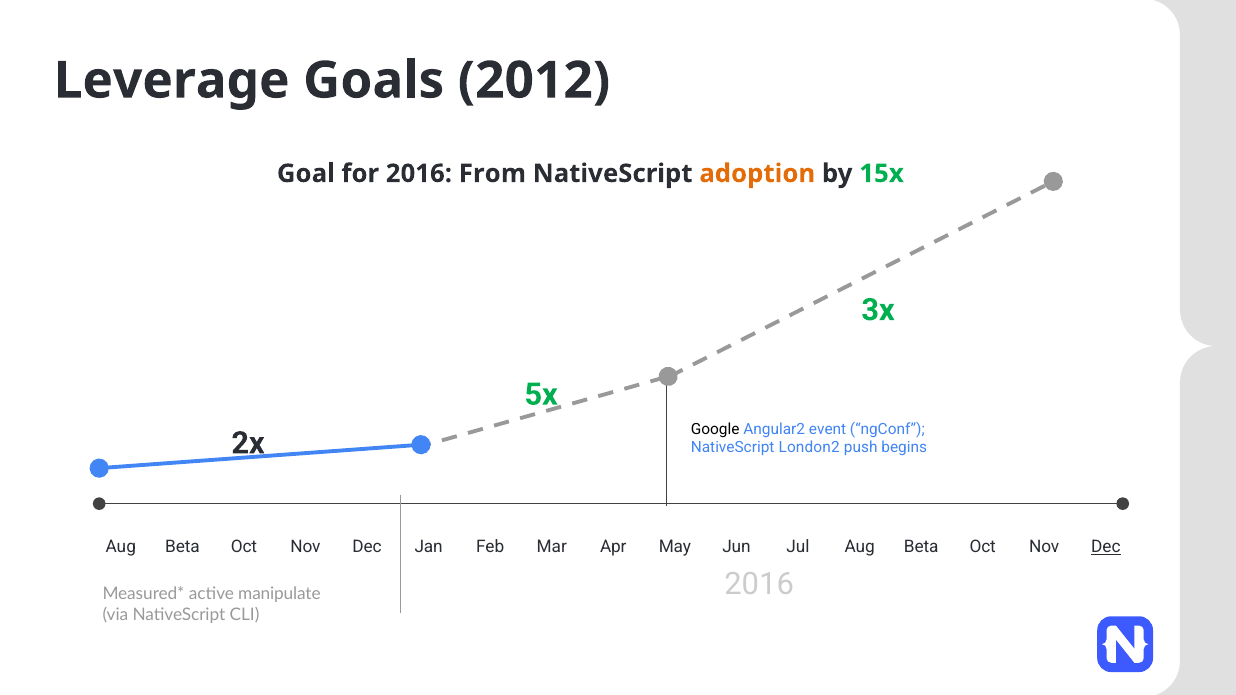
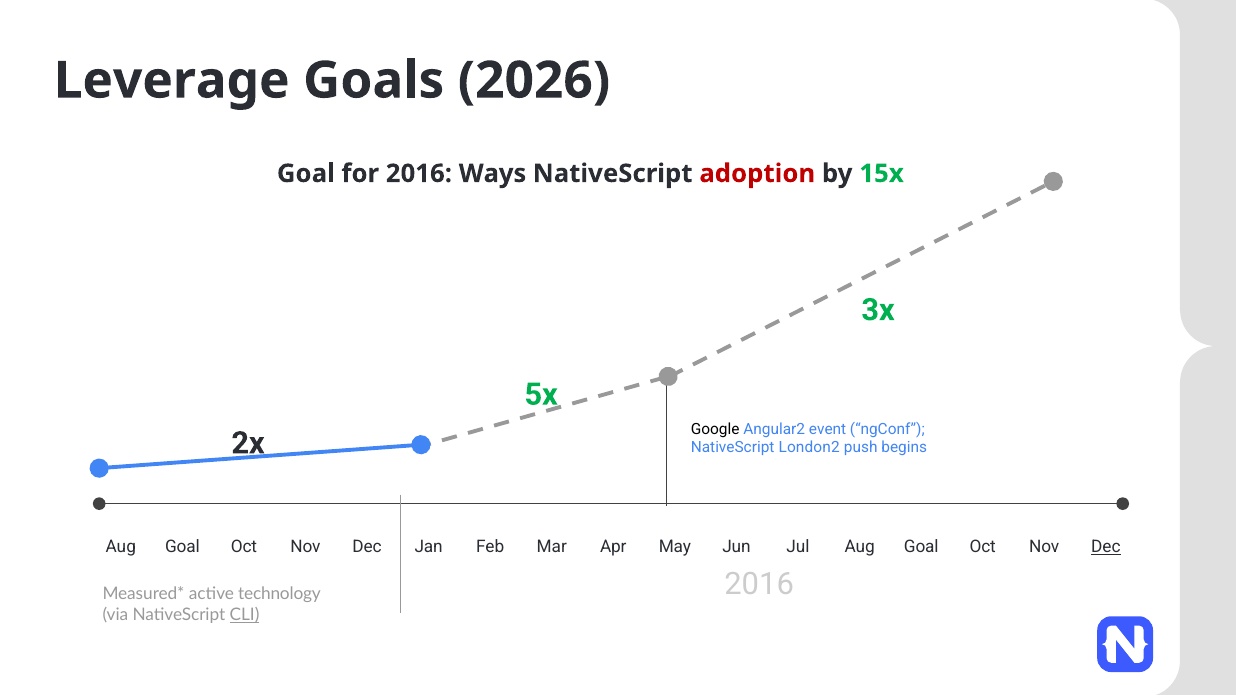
2012: 2012 -> 2026
From: From -> Ways
adoption colour: orange -> red
Beta at (182, 547): Beta -> Goal
Jul Aug Beta: Beta -> Goal
manipulate: manipulate -> technology
CLI underline: none -> present
